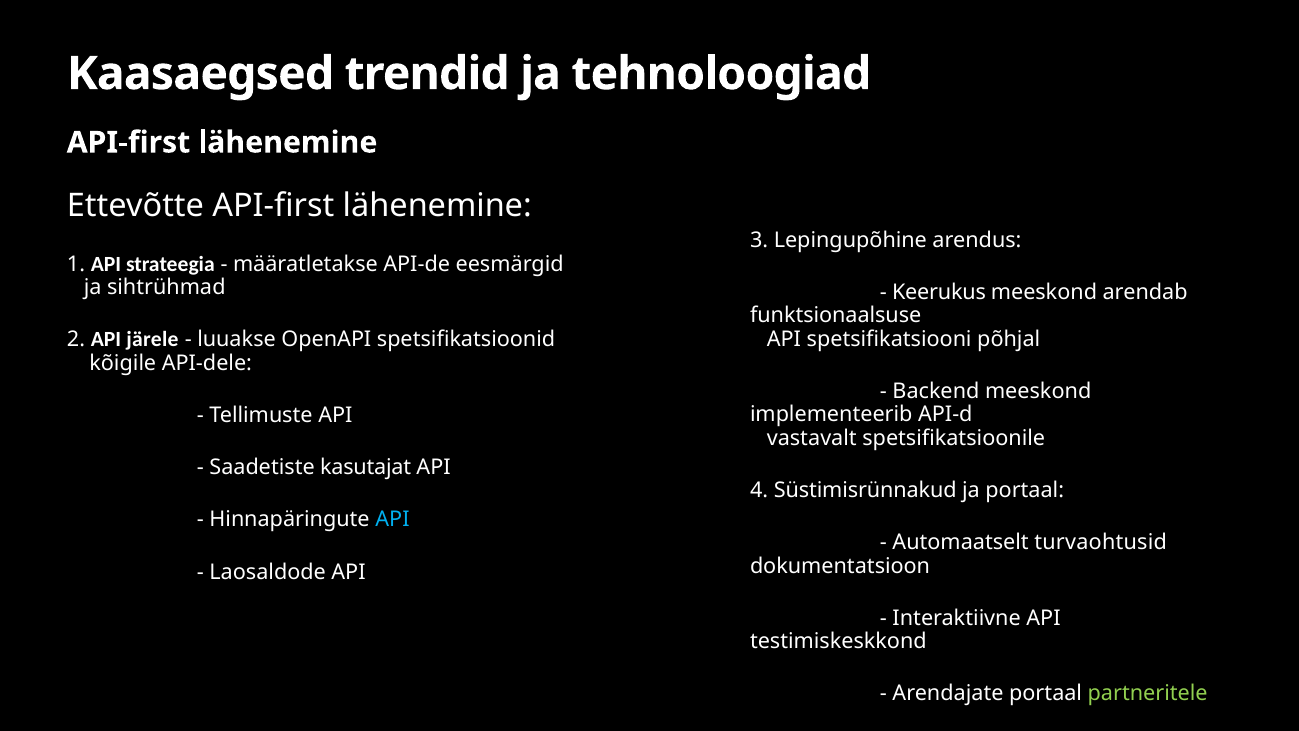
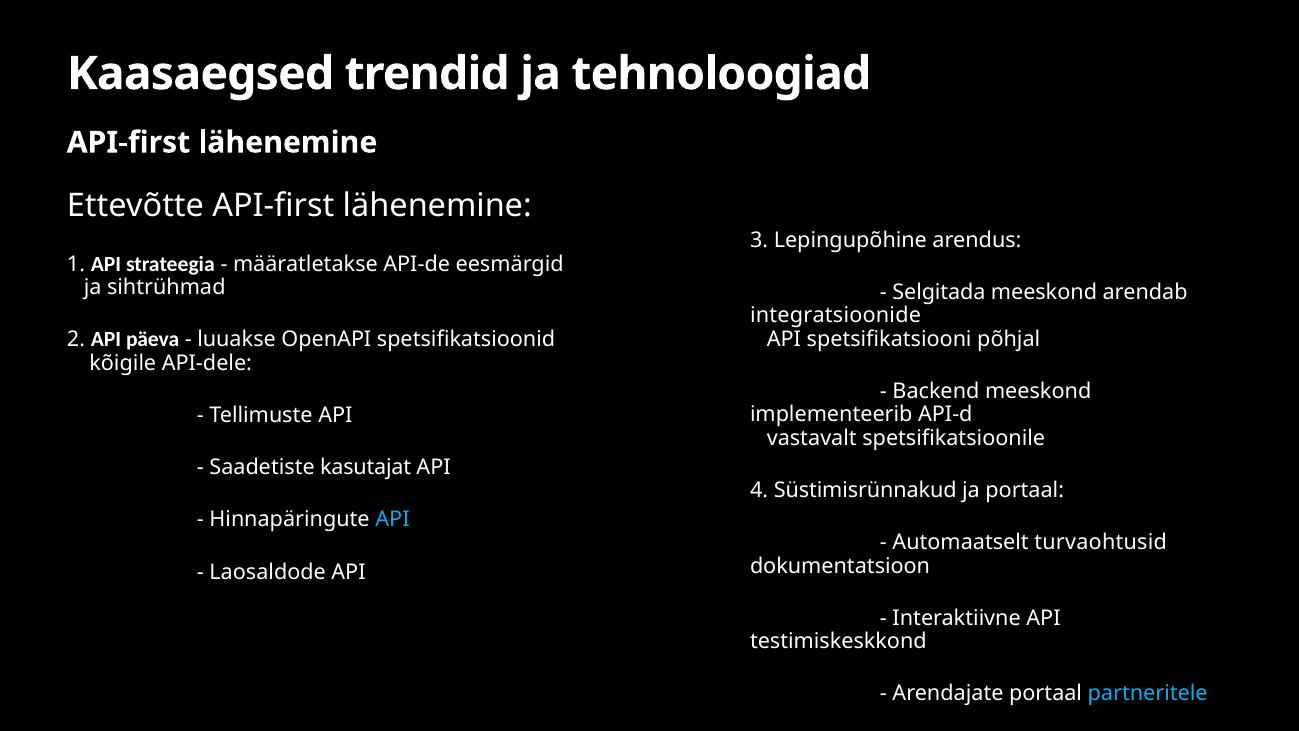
Keerukus: Keerukus -> Selgitada
funktsionaalsuse: funktsionaalsuse -> integratsioonide
järele: järele -> päeva
partneritele colour: light green -> light blue
